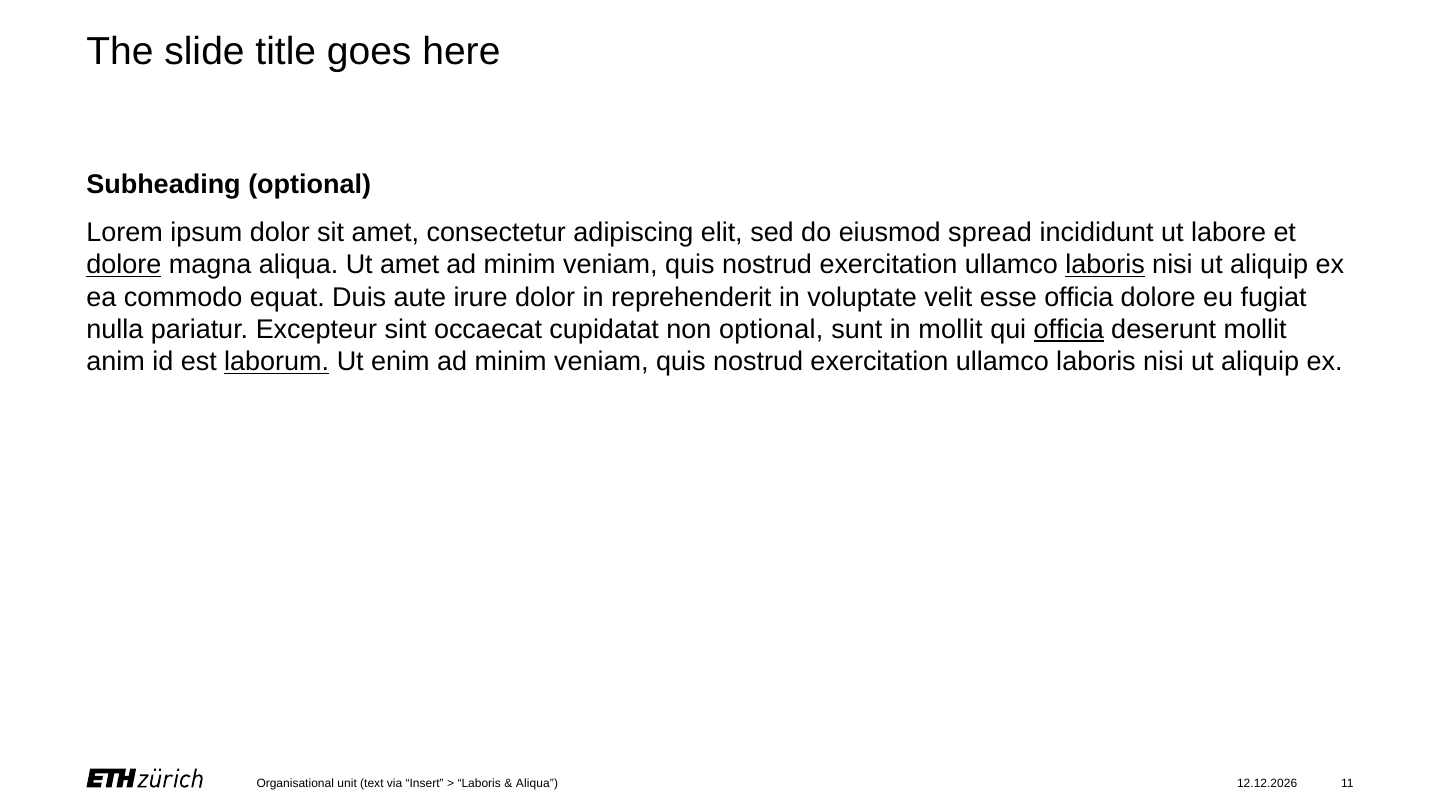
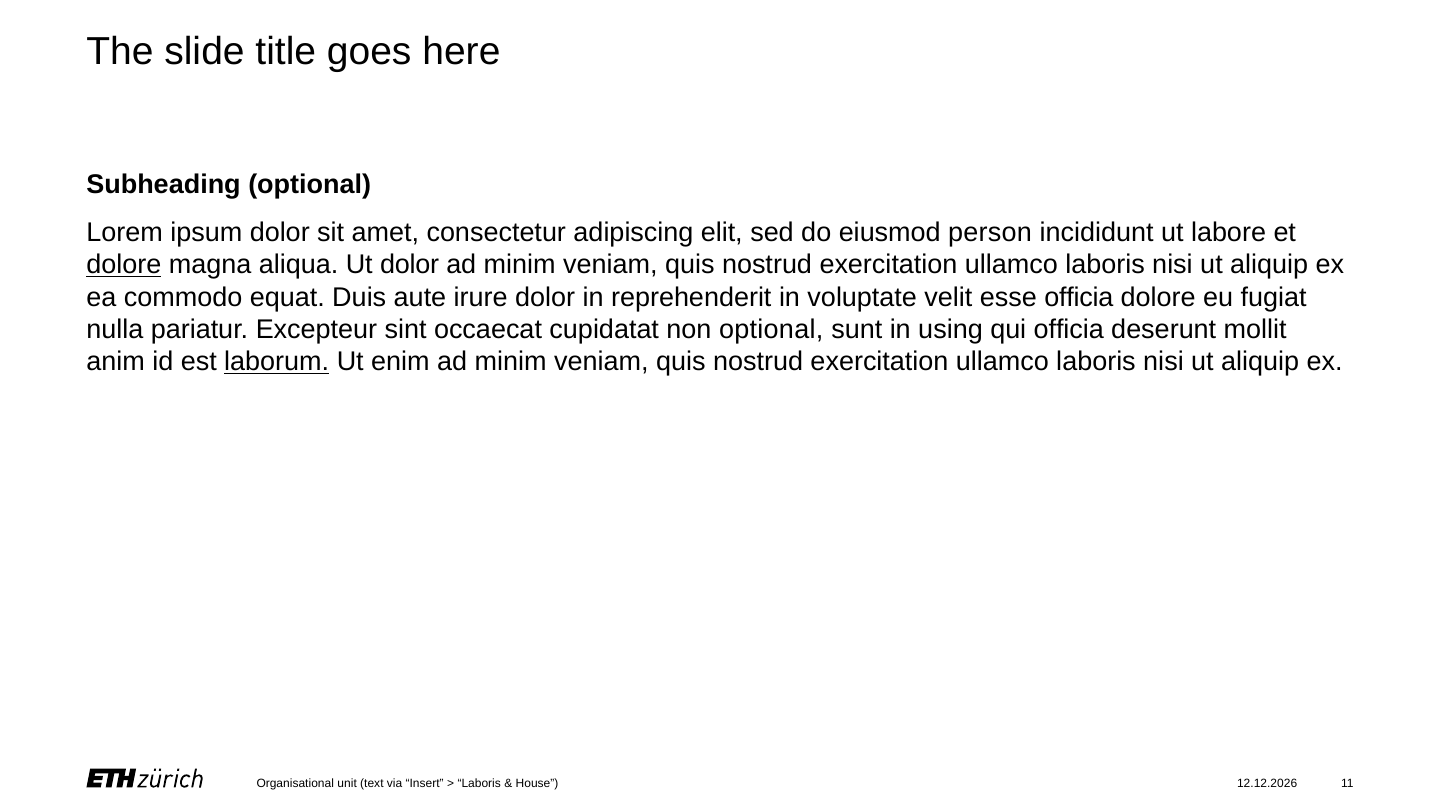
spread: spread -> person
Ut amet: amet -> dolor
laboris at (1105, 265) underline: present -> none
in mollit: mollit -> using
officia at (1069, 330) underline: present -> none
Aliqua at (537, 784): Aliqua -> House
